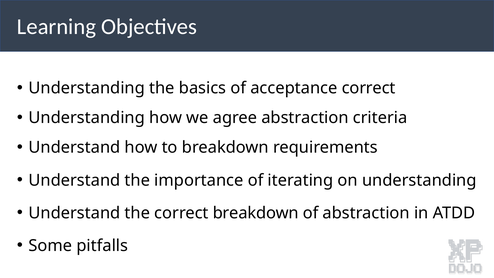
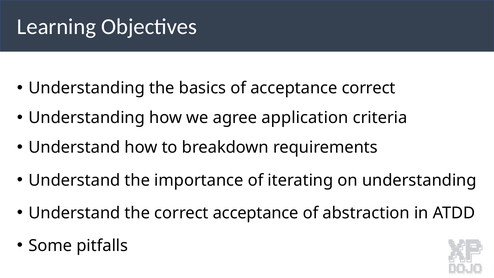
agree abstraction: abstraction -> application
correct breakdown: breakdown -> acceptance
